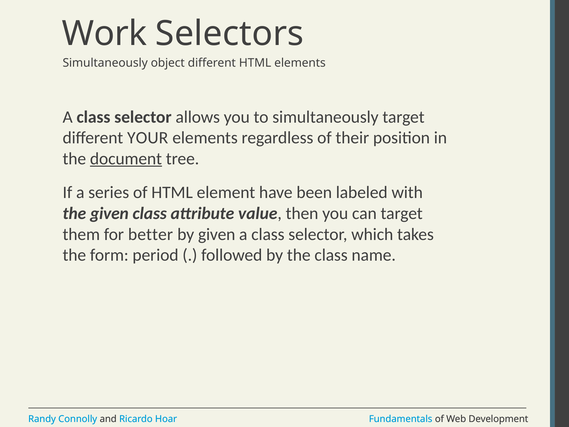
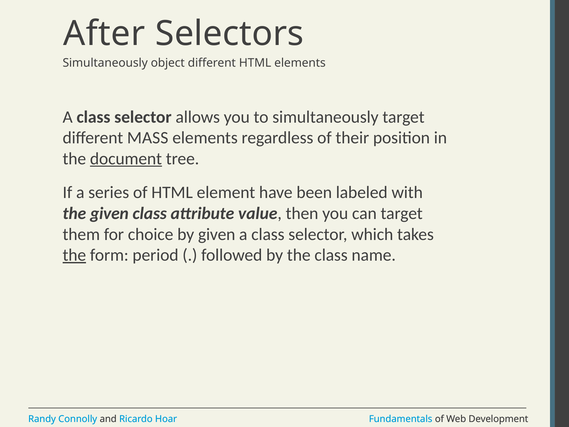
Work: Work -> After
YOUR: YOUR -> MASS
better: better -> choice
the at (74, 255) underline: none -> present
